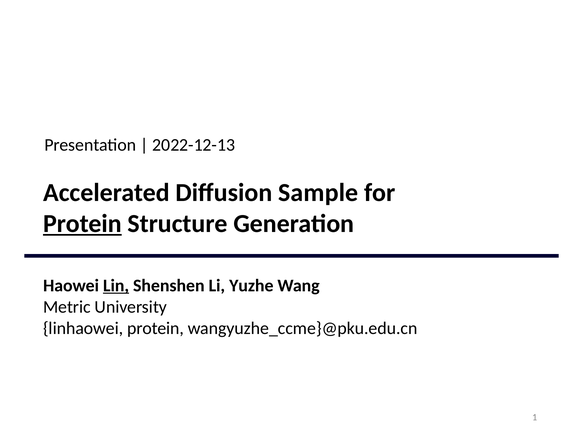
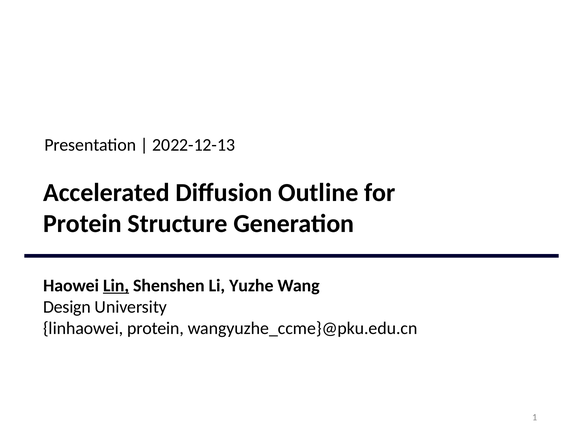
Sample: Sample -> Outline
Protein at (82, 224) underline: present -> none
Metric: Metric -> Design
